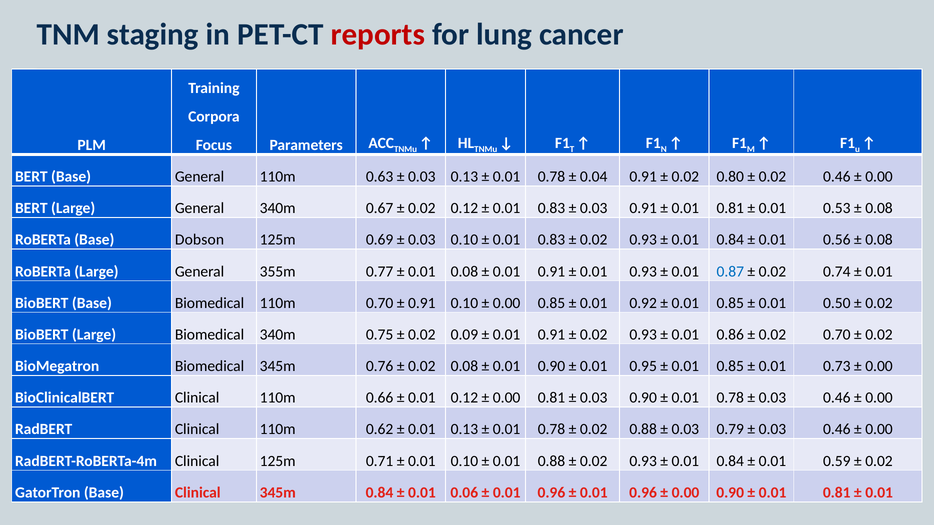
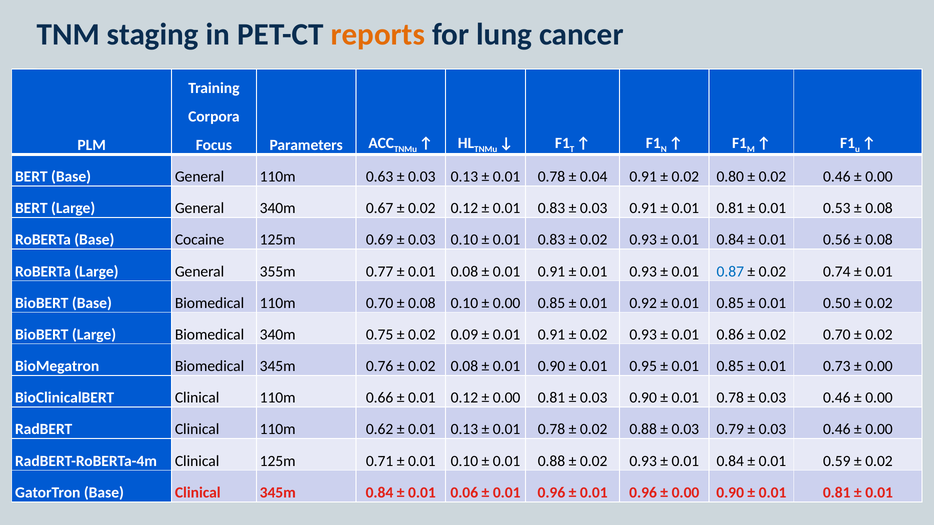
reports colour: red -> orange
Dobson: Dobson -> Cocaine
0.91 at (422, 303): 0.91 -> 0.08
